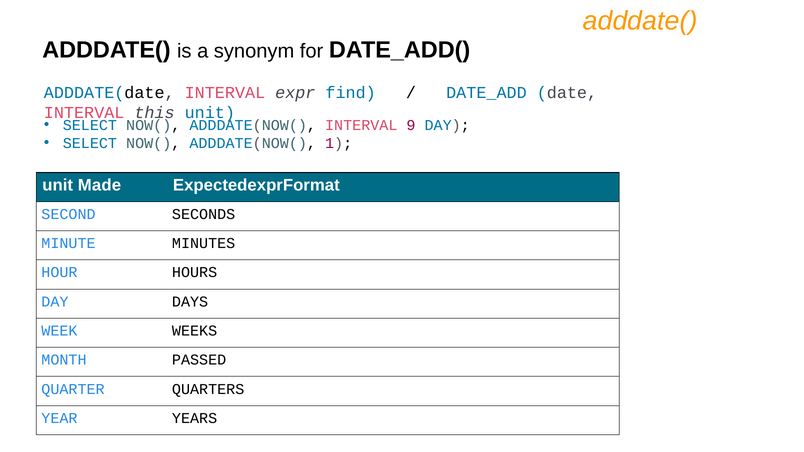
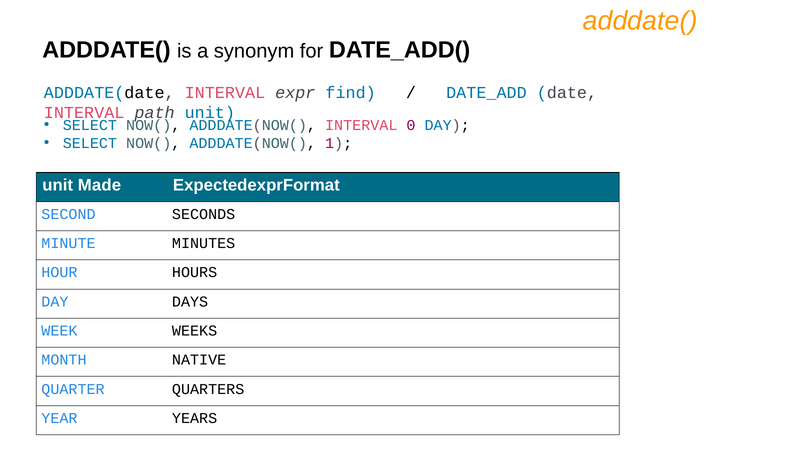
this: this -> path
9: 9 -> 0
PASSED: PASSED -> NATIVE
